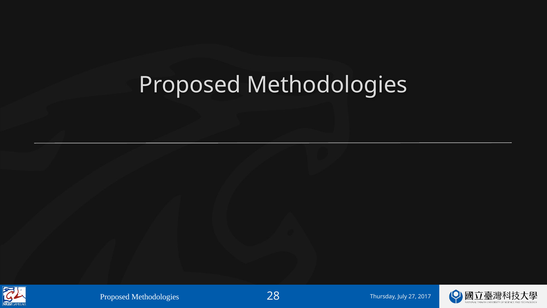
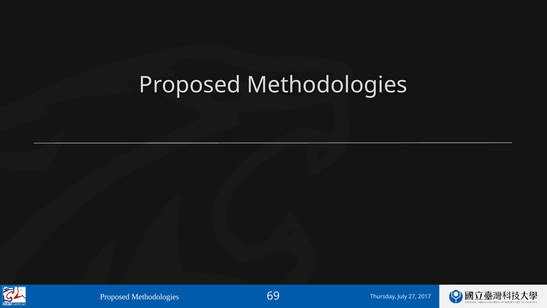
28: 28 -> 69
